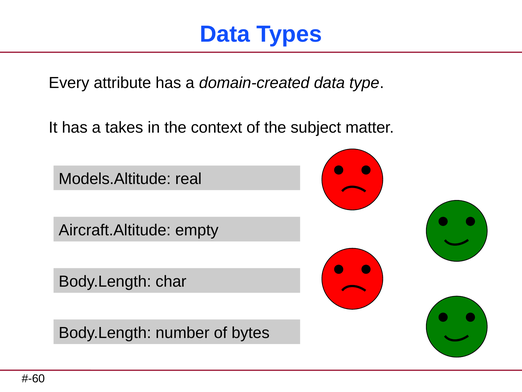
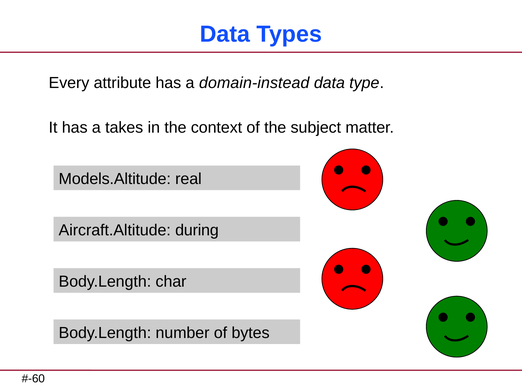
domain-created: domain-created -> domain-instead
empty: empty -> during
